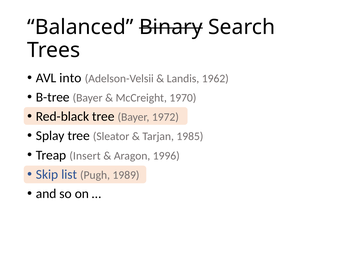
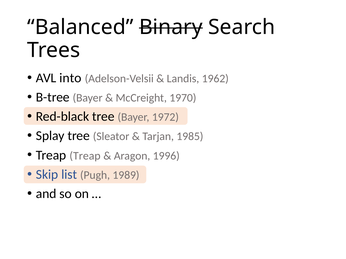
Treap Insert: Insert -> Treap
